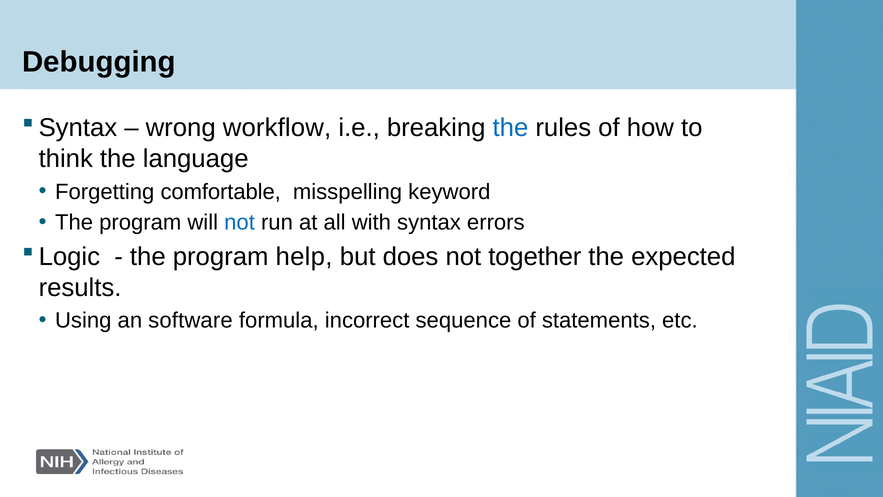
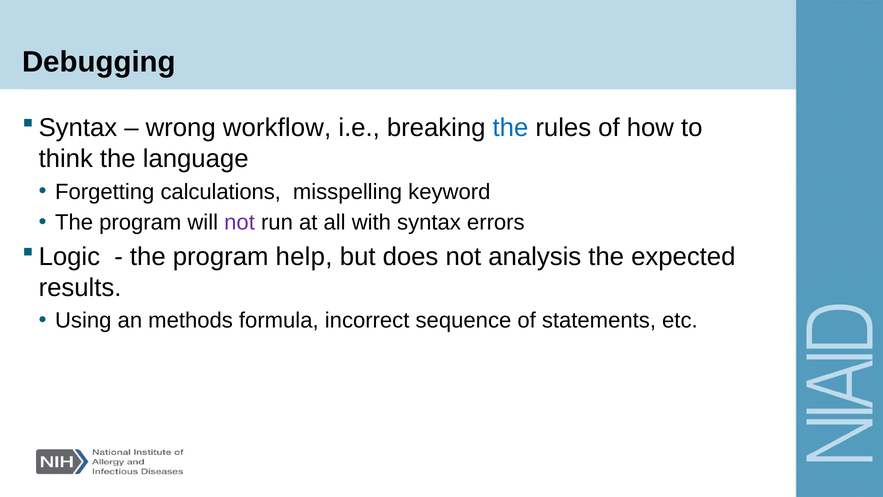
comfortable: comfortable -> calculations
not at (240, 223) colour: blue -> purple
together: together -> analysis
software: software -> methods
